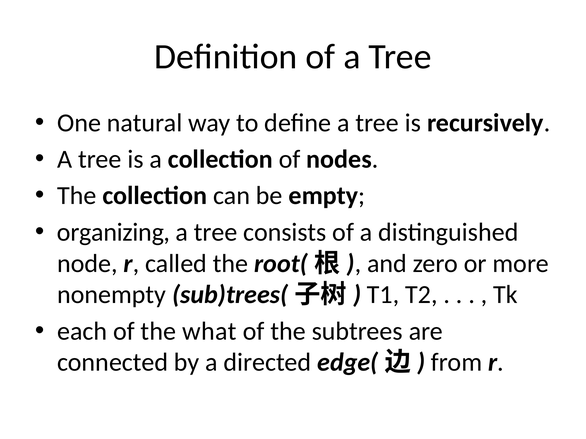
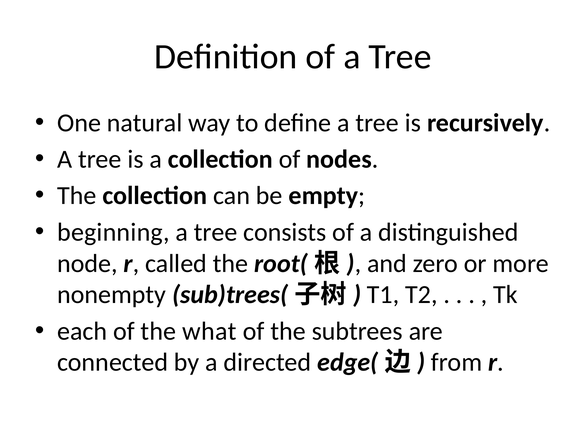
organizing: organizing -> beginning
